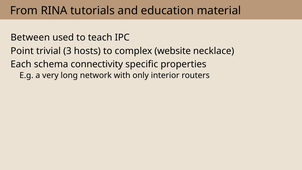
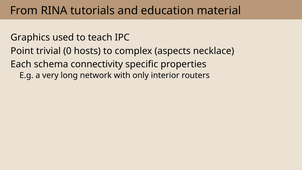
Between: Between -> Graphics
3: 3 -> 0
website: website -> aspects
